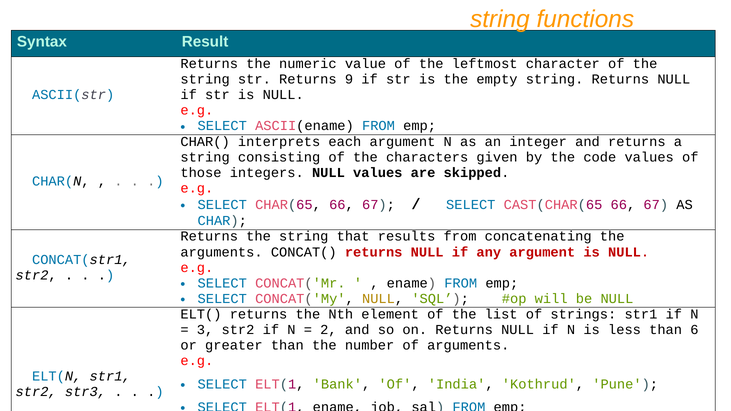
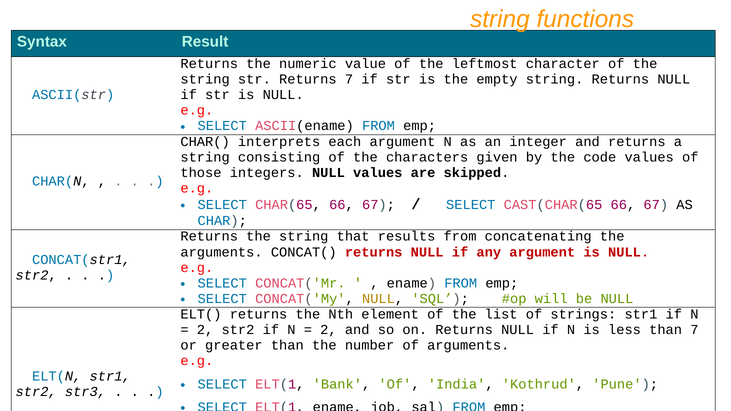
Returns 9: 9 -> 7
3 at (205, 330): 3 -> 2
than 6: 6 -> 7
